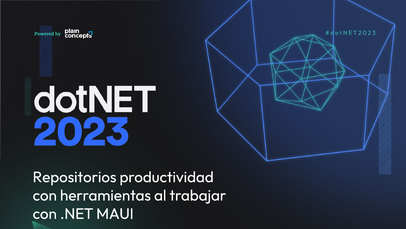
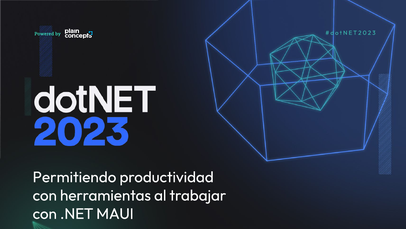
Repositorios: Repositorios -> Permitiendo
